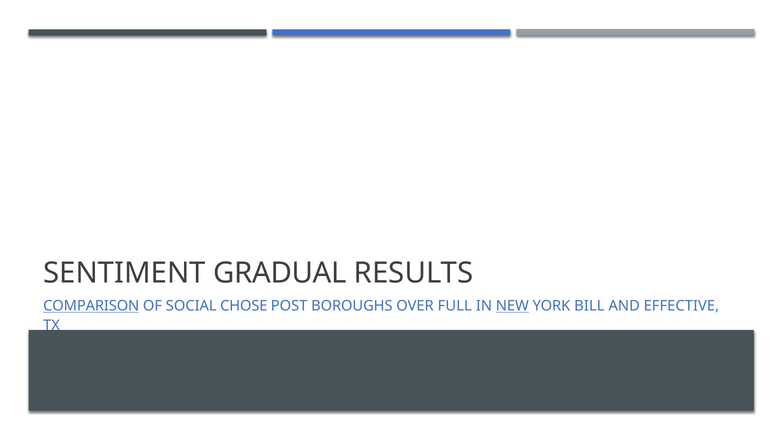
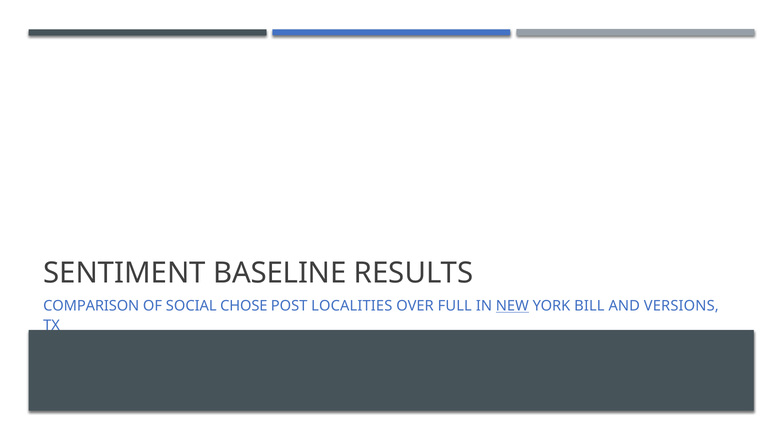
GRADUAL: GRADUAL -> BASELINE
COMPARISON underline: present -> none
BOROUGHS: BOROUGHS -> LOCALITIES
EFFECTIVE: EFFECTIVE -> VERSIONS
